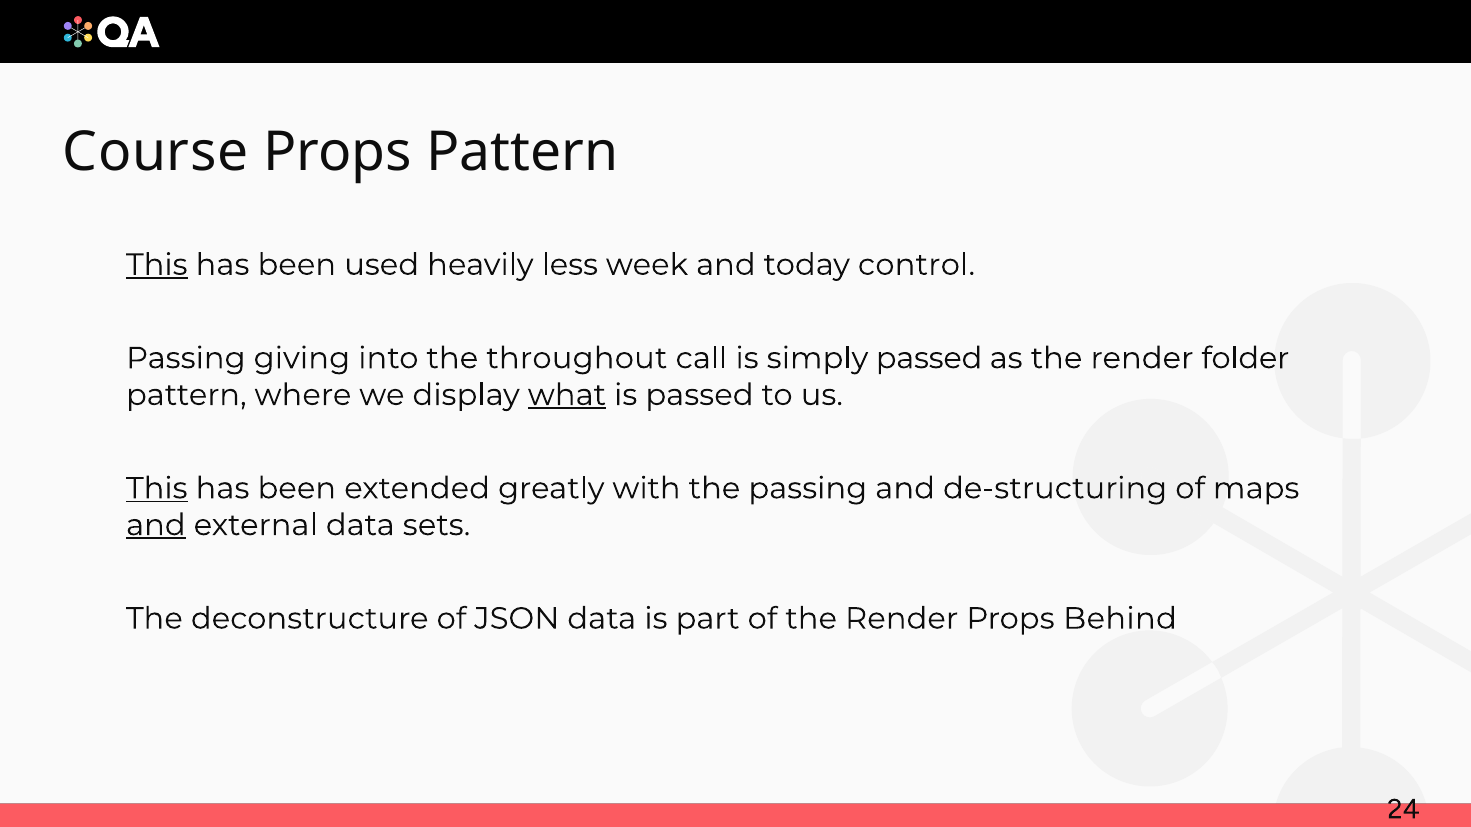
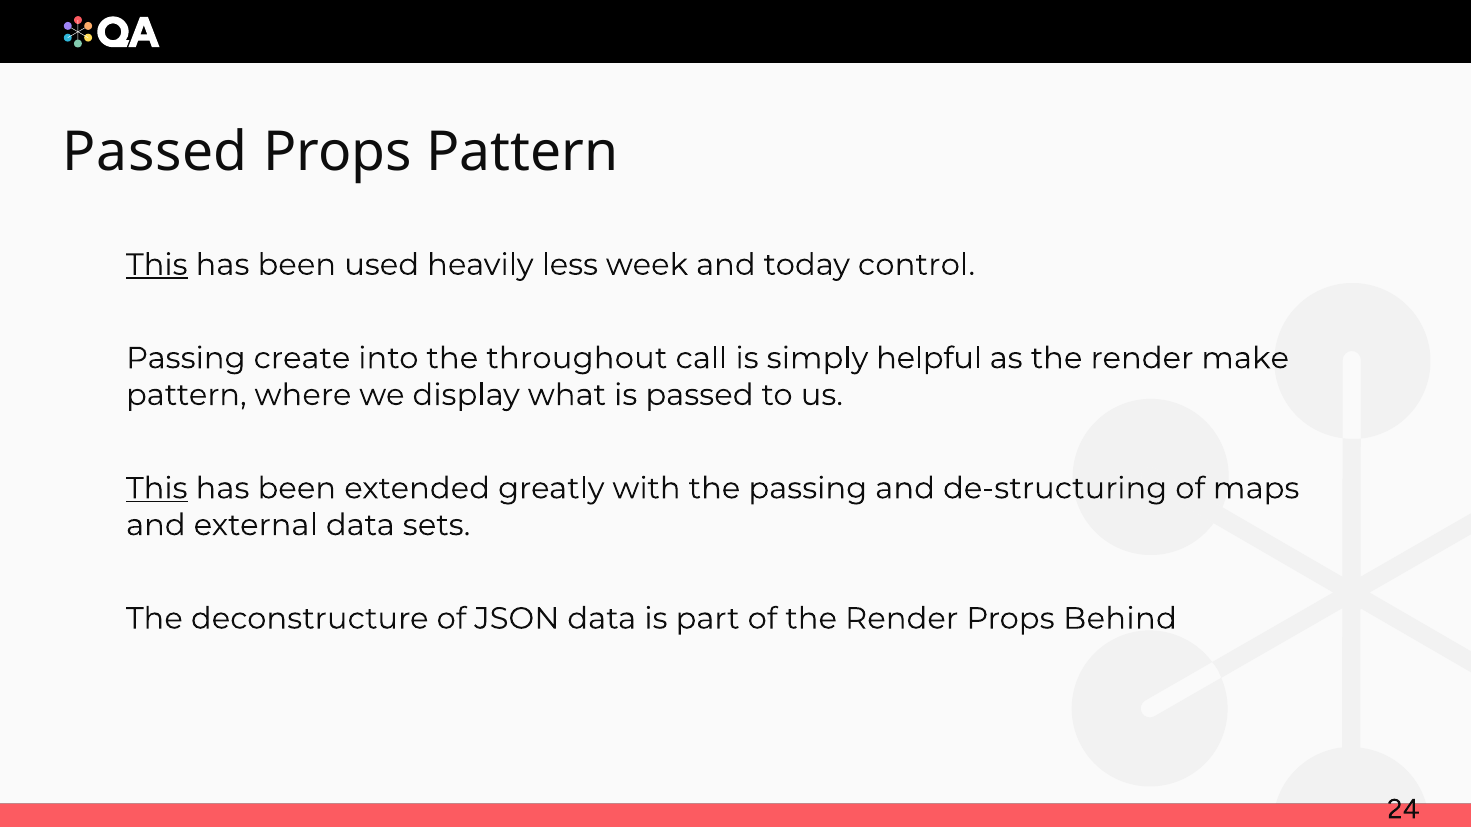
Course at (155, 152): Course -> Passed
giving: giving -> create
simply passed: passed -> helpful
folder: folder -> make
what underline: present -> none
and at (156, 525) underline: present -> none
